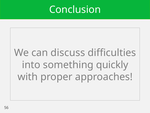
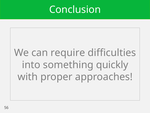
discuss: discuss -> require
